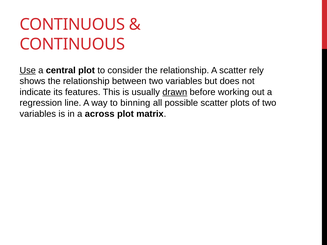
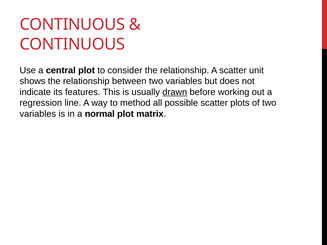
Use underline: present -> none
rely: rely -> unit
binning: binning -> method
across: across -> normal
